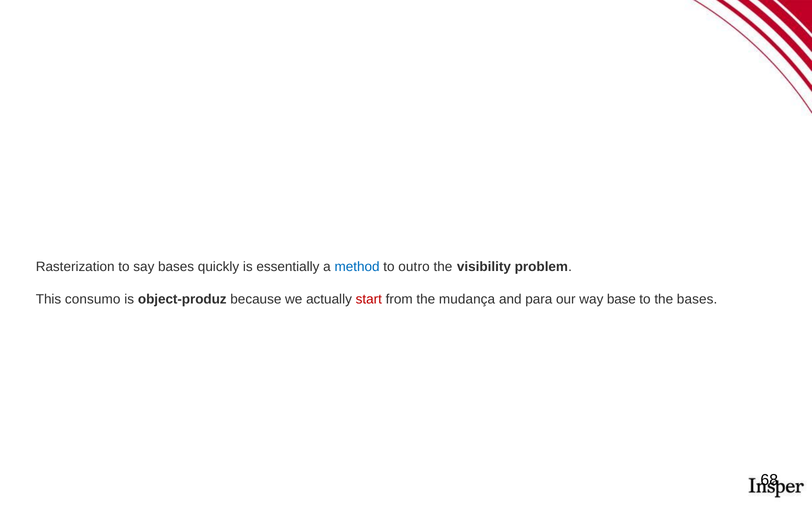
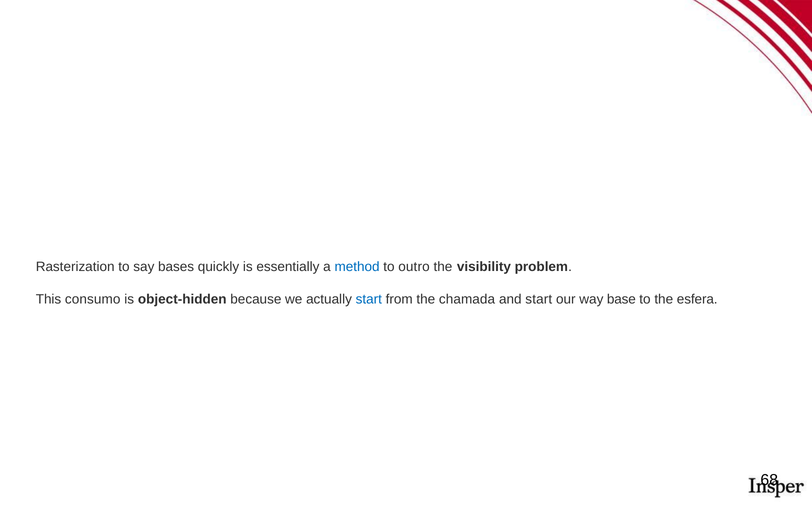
object-produz: object-produz -> object-hidden
start at (369, 299) colour: red -> blue
mudança: mudança -> chamada
and para: para -> start
the bases: bases -> esfera
